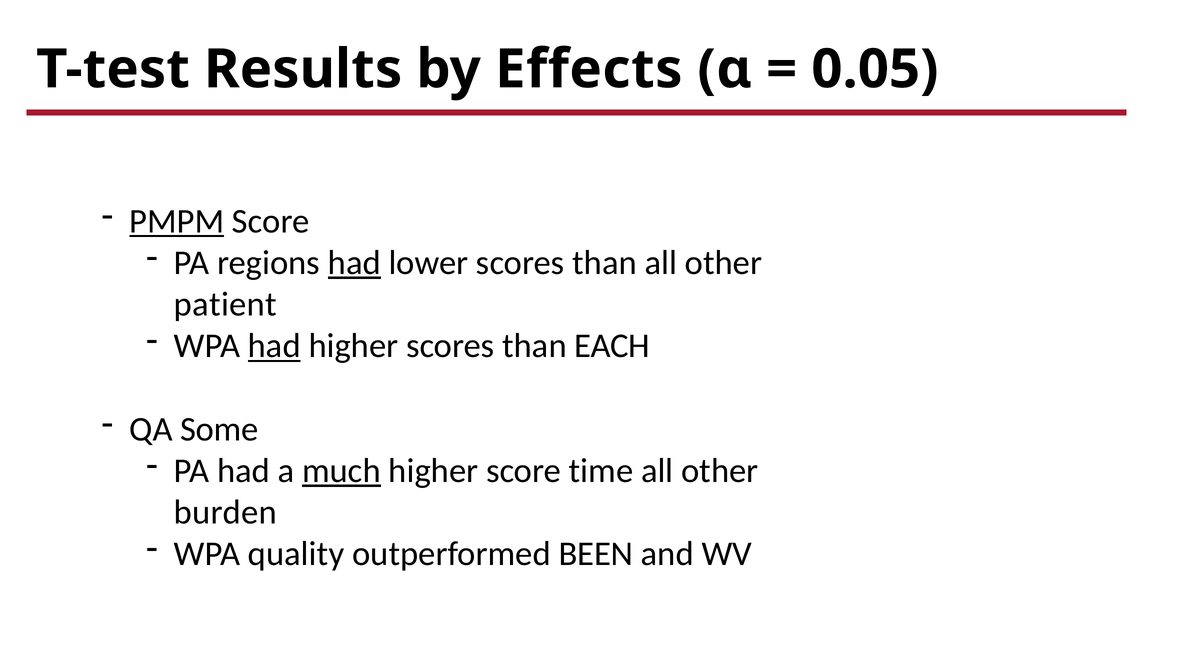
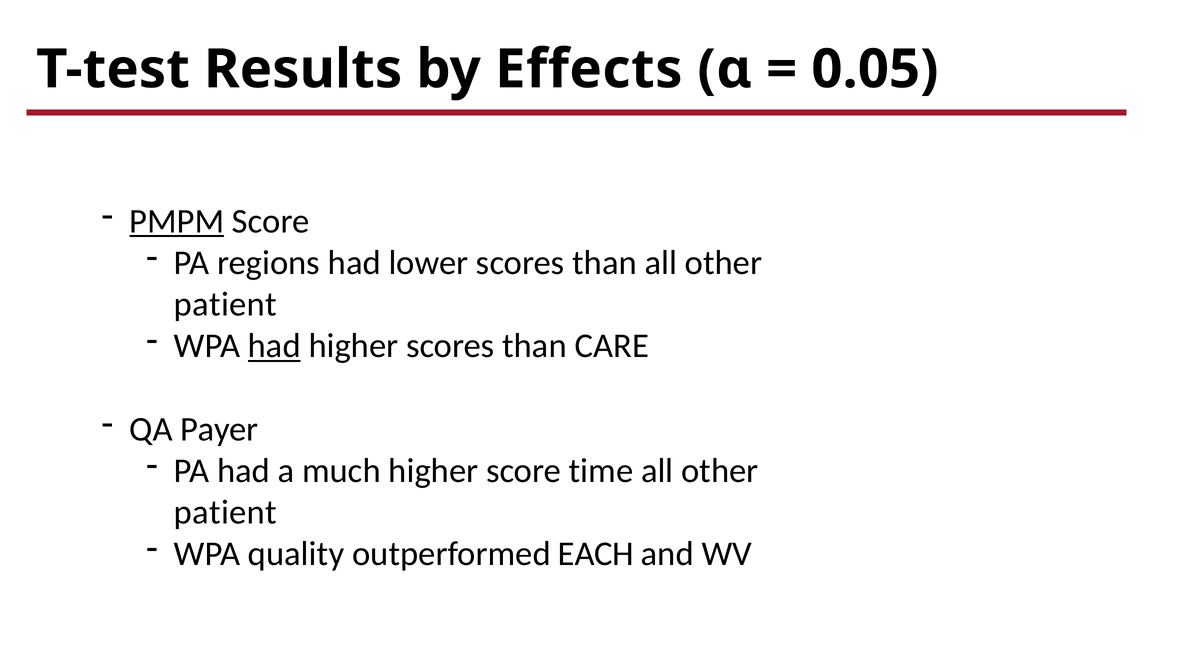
had at (354, 263) underline: present -> none
EACH: EACH -> CARE
Some: Some -> Payer
much underline: present -> none
burden at (225, 513): burden -> patient
BEEN: BEEN -> EACH
